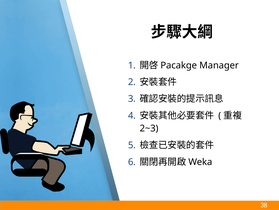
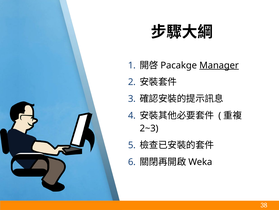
Manager underline: none -> present
